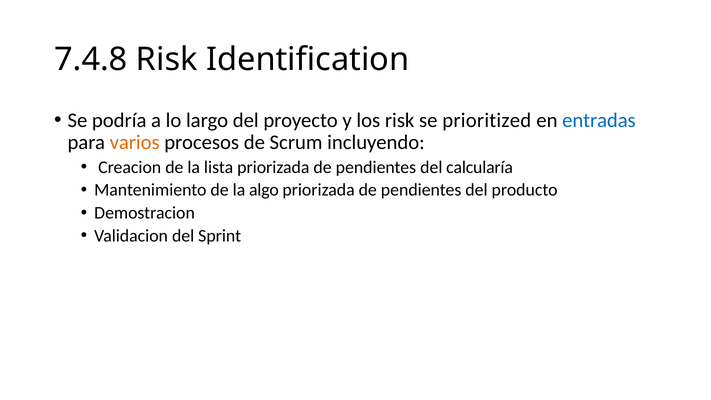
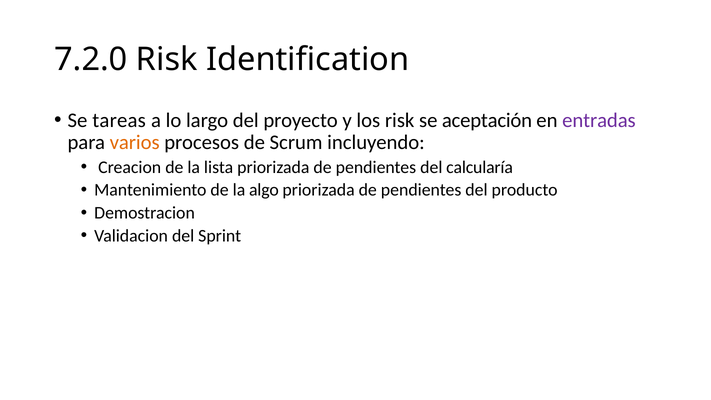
7.4.8: 7.4.8 -> 7.2.0
podría: podría -> tareas
prioritized: prioritized -> aceptación
entradas colour: blue -> purple
